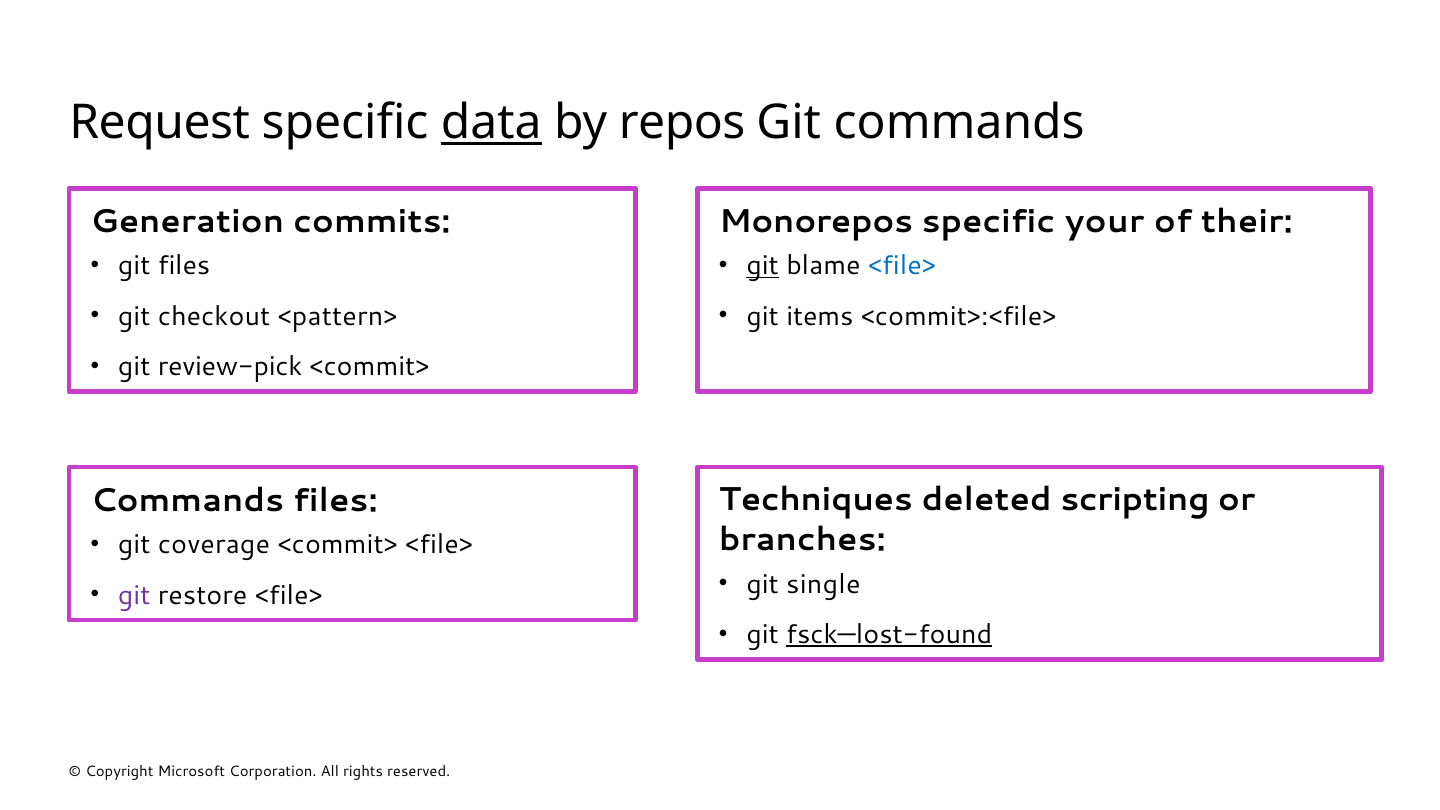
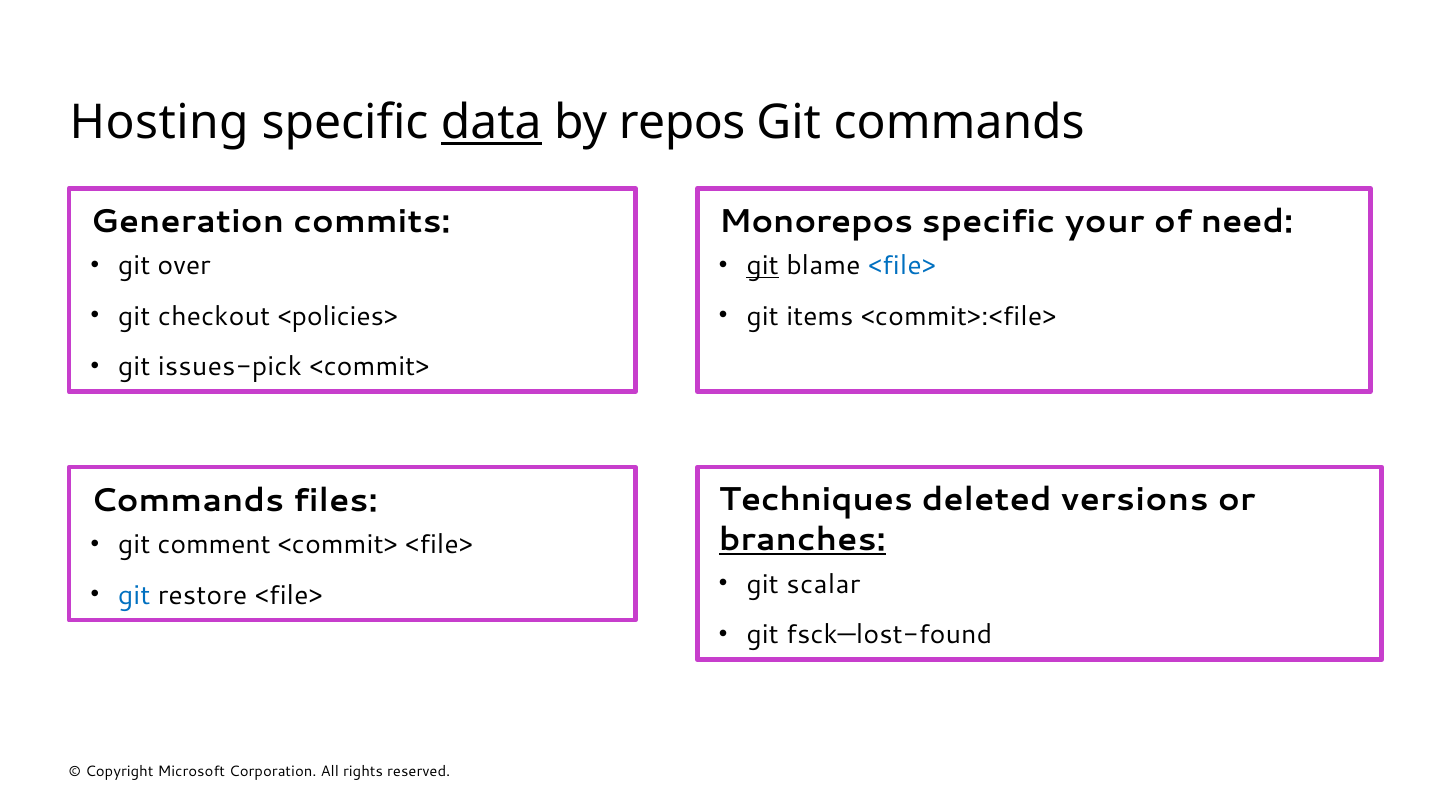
Request: Request -> Hosting
their: their -> need
git files: files -> over
<pattern>: <pattern> -> <policies>
review-pick: review-pick -> issues-pick
scripting: scripting -> versions
branches underline: none -> present
coverage: coverage -> comment
single: single -> scalar
git at (134, 595) colour: purple -> blue
fsck—lost-found underline: present -> none
